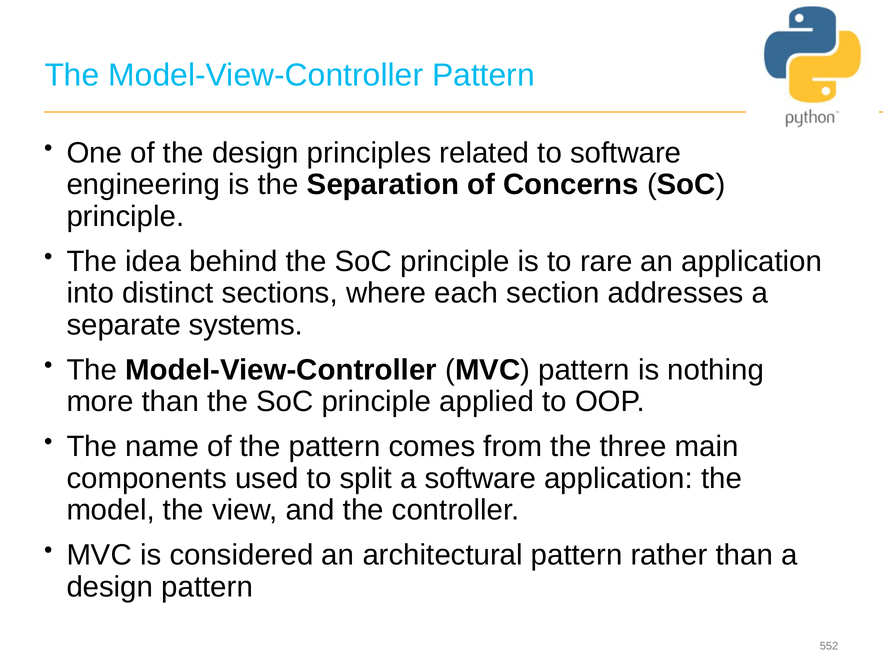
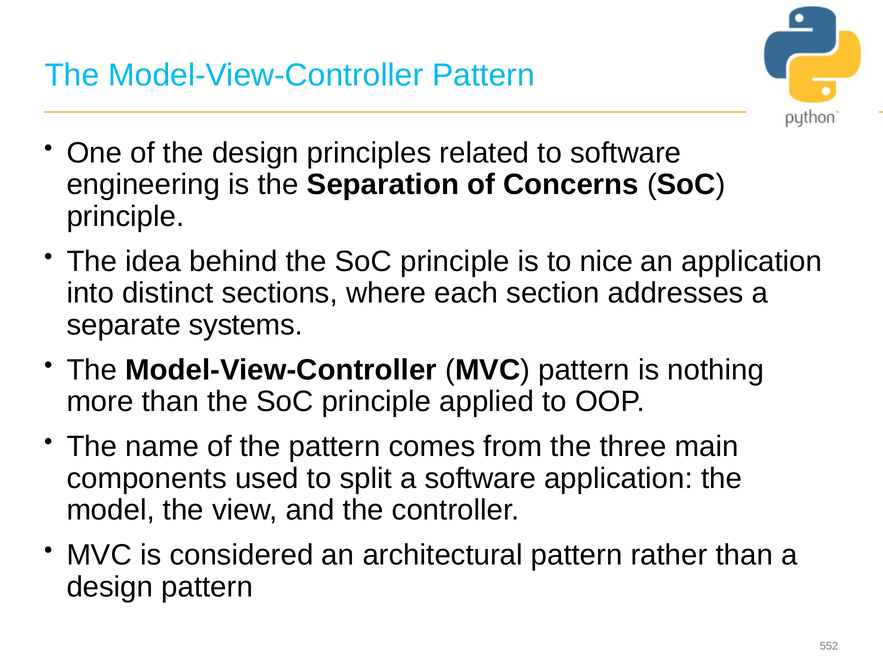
rare: rare -> nice
